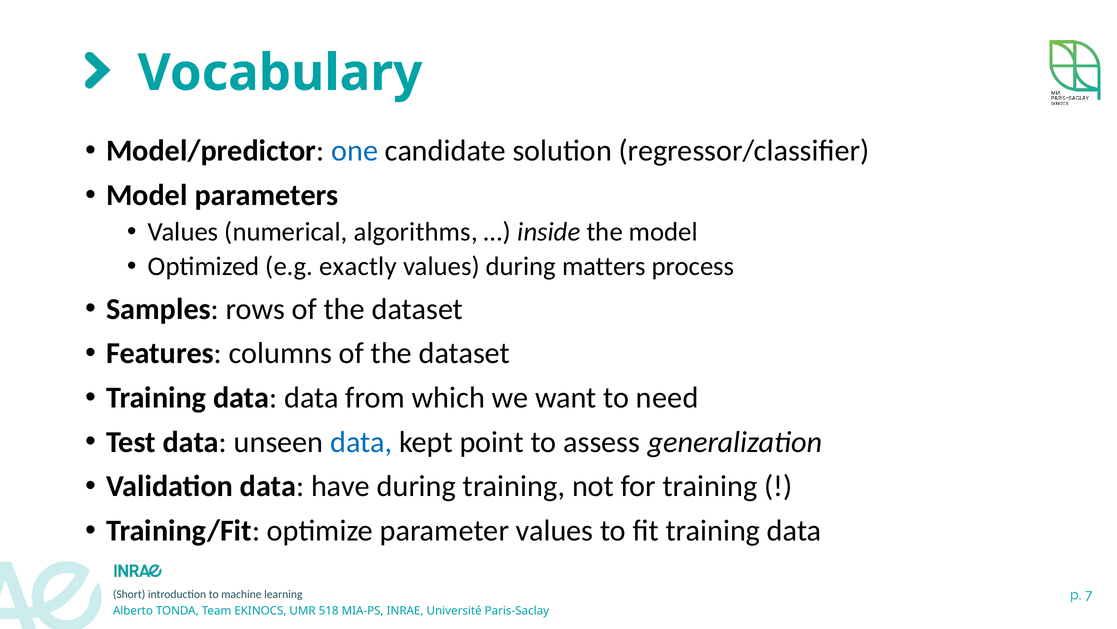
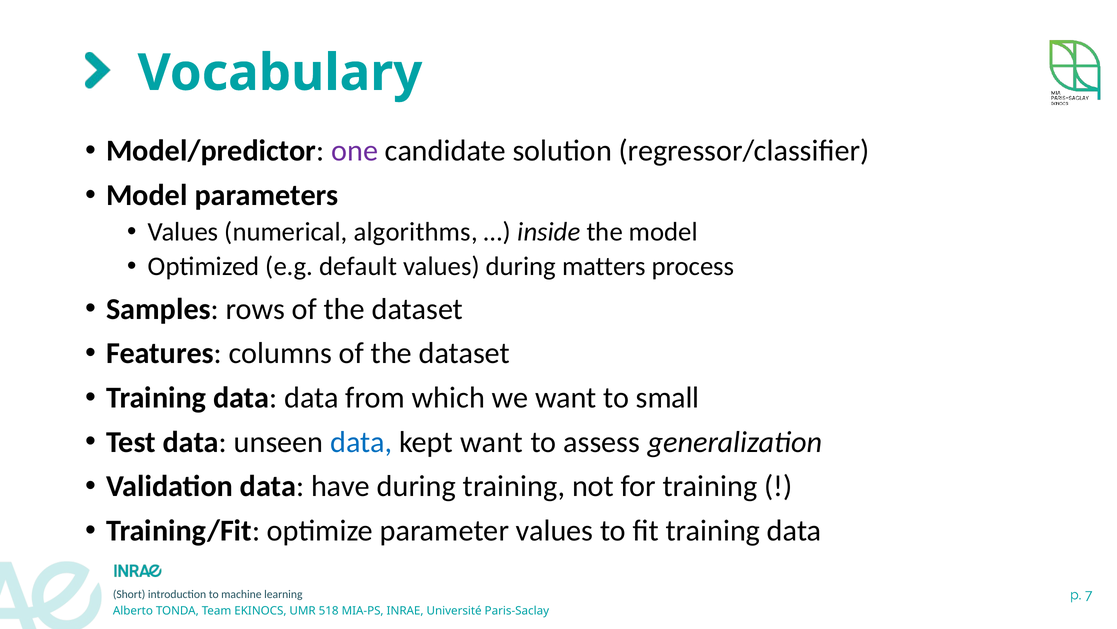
one colour: blue -> purple
exactly: exactly -> default
need: need -> small
kept point: point -> want
